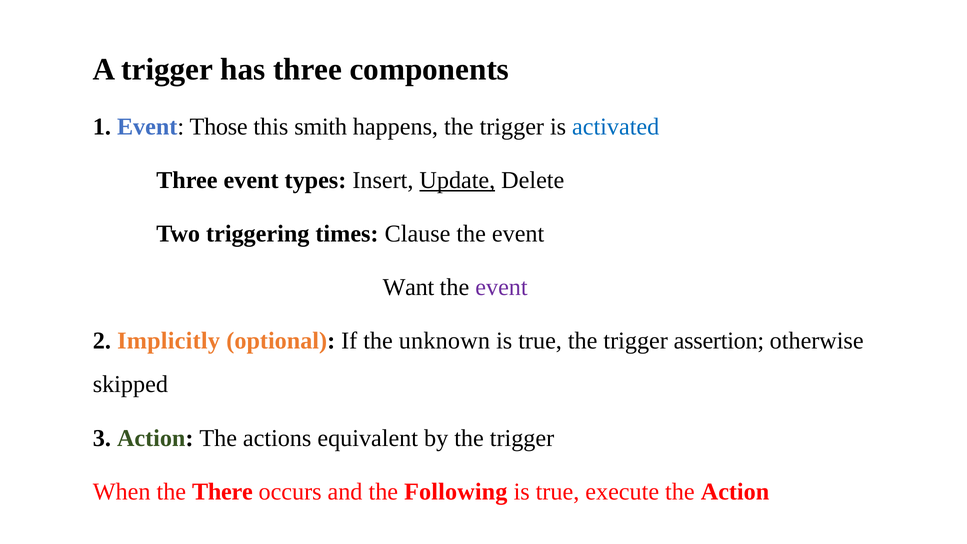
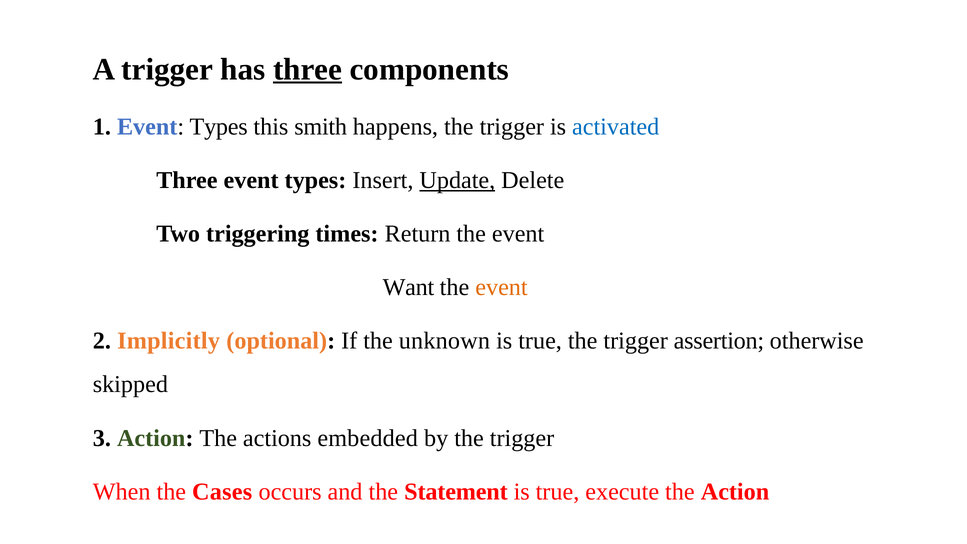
three at (308, 69) underline: none -> present
1 Event Those: Those -> Types
Clause: Clause -> Return
event at (501, 287) colour: purple -> orange
equivalent: equivalent -> embedded
There: There -> Cases
Following: Following -> Statement
